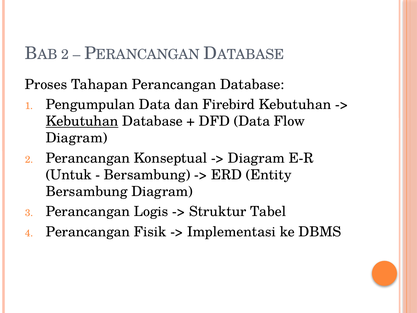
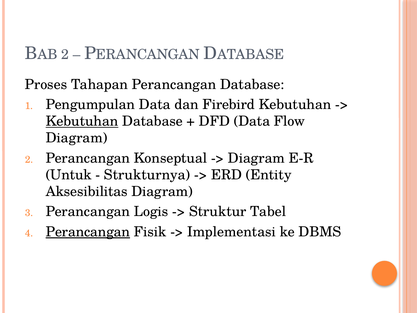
Bersambung at (147, 175): Bersambung -> Strukturnya
Bersambung at (87, 191): Bersambung -> Aksesibilitas
Perancangan at (88, 232) underline: none -> present
